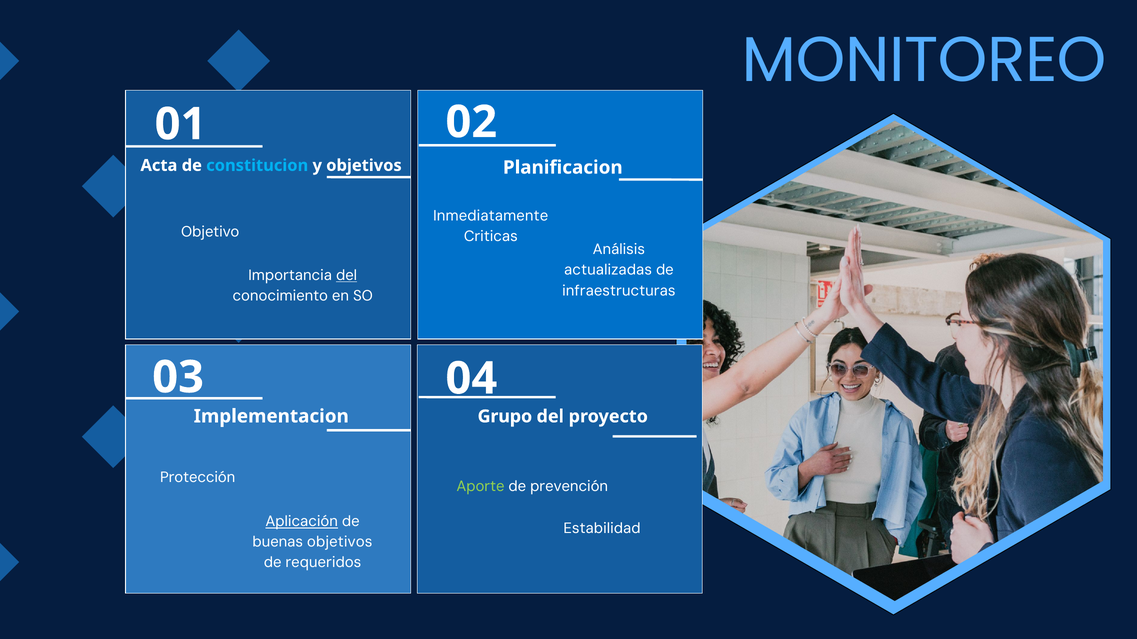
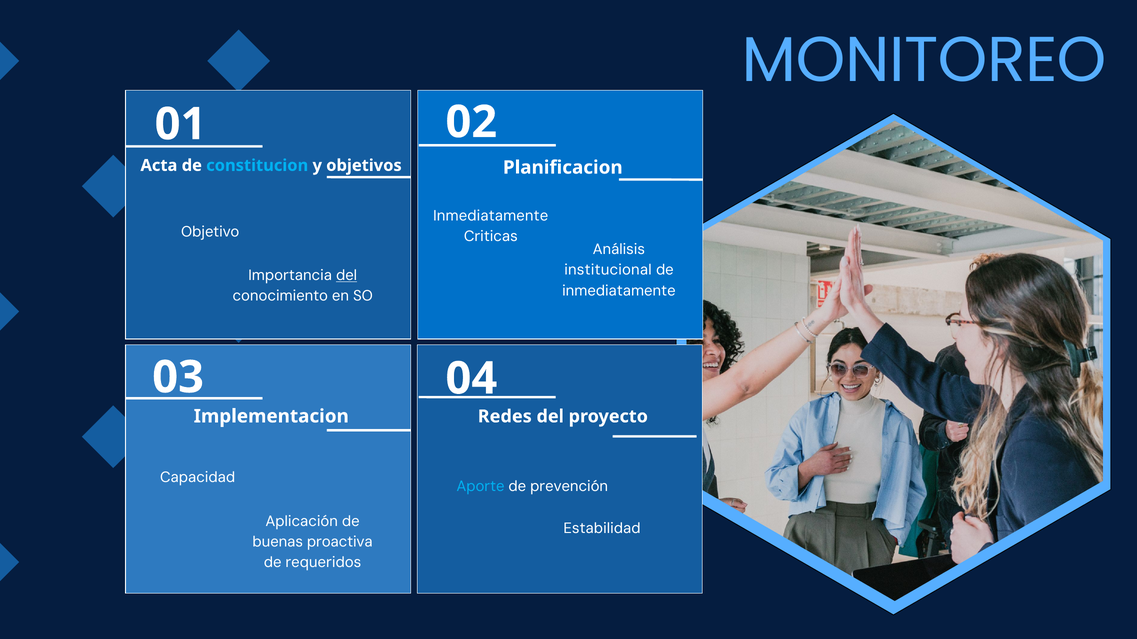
actualizadas: actualizadas -> institucional
infraestructuras at (619, 291): infraestructuras -> inmediatamente
Grupo: Grupo -> Redes
Protección: Protección -> Capacidad
Aporte colour: light green -> light blue
Aplicación underline: present -> none
buenas objetivos: objetivos -> proactiva
